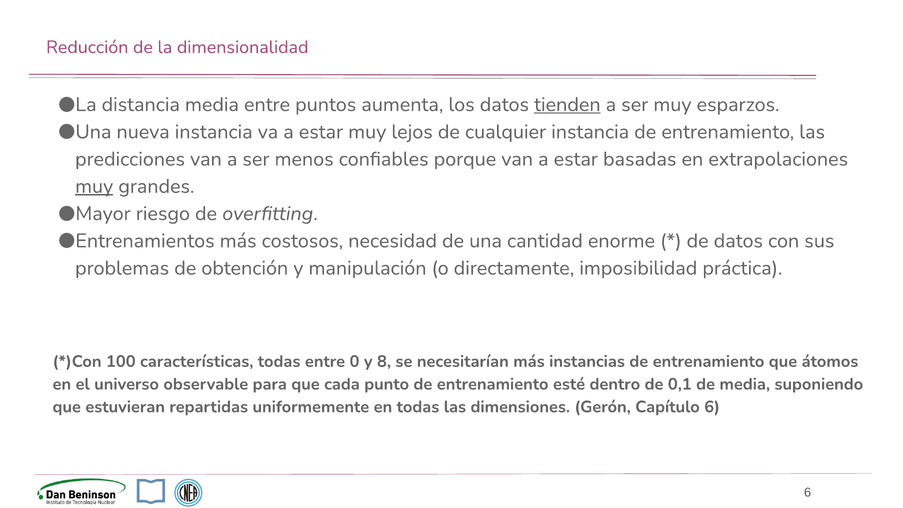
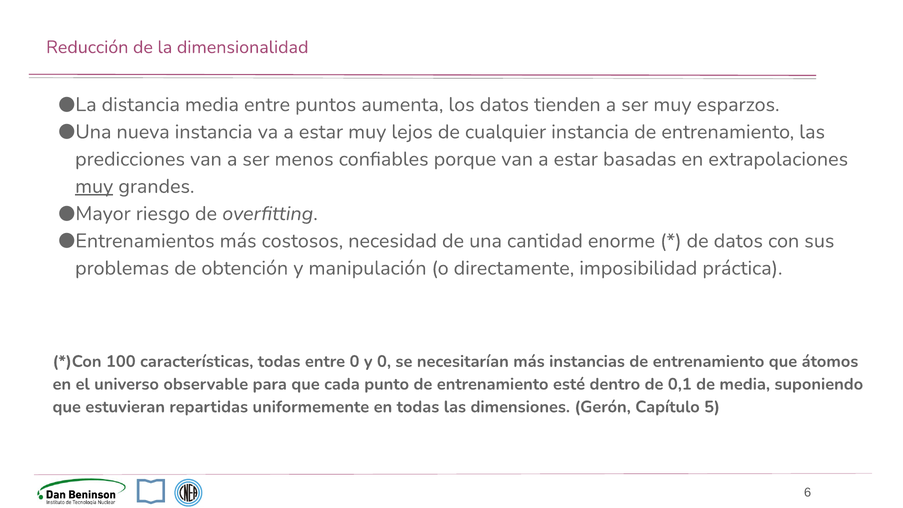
tienden underline: present -> none
y 8: 8 -> 0
Capítulo 6: 6 -> 5
